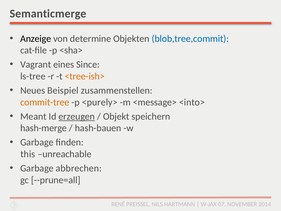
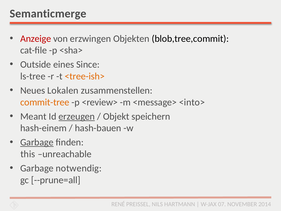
Anzeige colour: black -> red
determine: determine -> erzwingen
blob,tree,commit colour: blue -> black
Vagrant: Vagrant -> Outside
Beispiel: Beispiel -> Lokalen
<purely>: <purely> -> <review>
hash-merge: hash-merge -> hash-einem
Garbage at (37, 142) underline: none -> present
abbrechen: abbrechen -> notwendig
